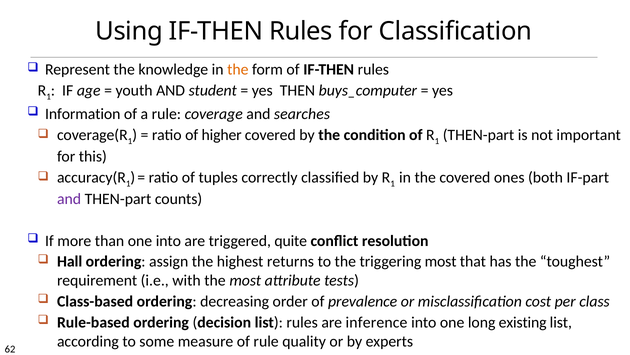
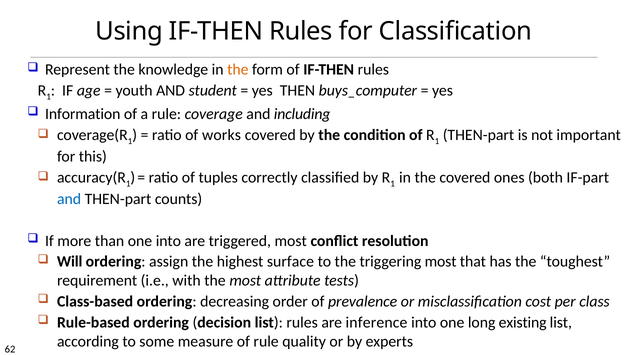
searches: searches -> including
higher: higher -> works
and at (69, 199) colour: purple -> blue
triggered quite: quite -> most
Hall: Hall -> Will
returns: returns -> surface
